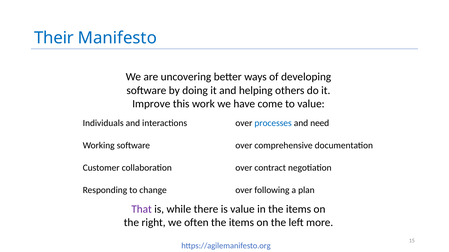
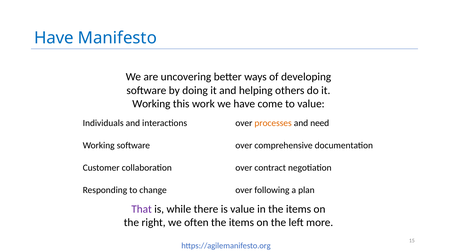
Their at (54, 38): Their -> Have
Improve at (151, 104): Improve -> Working
processes colour: blue -> orange
